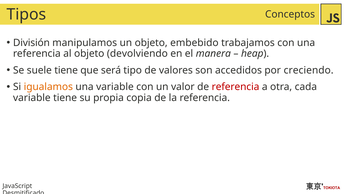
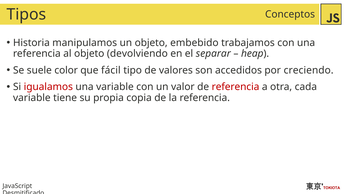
División: División -> Historia
manera: manera -> separar
suele tiene: tiene -> color
será: será -> fácil
igualamos colour: orange -> red
